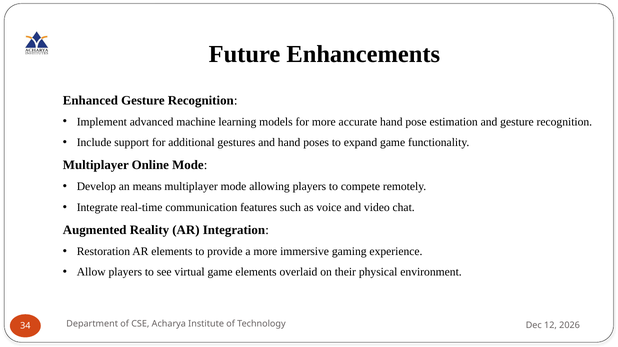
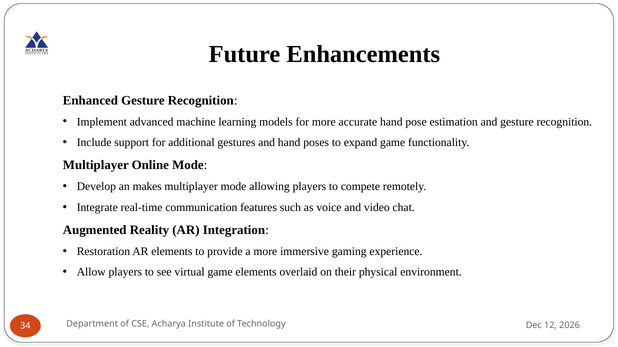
means: means -> makes
